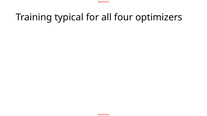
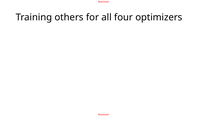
typical: typical -> others
